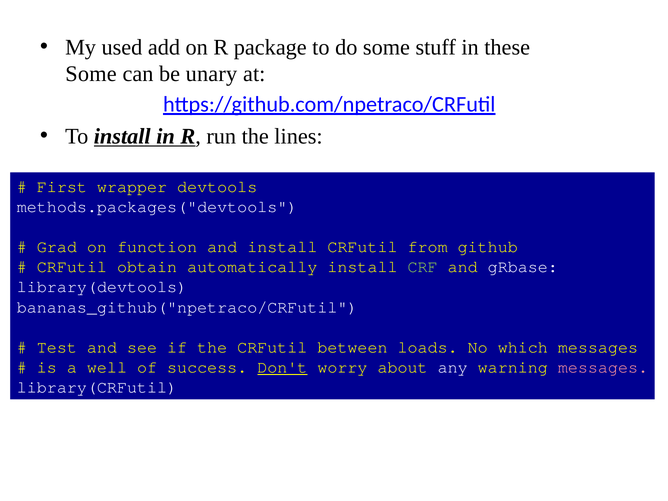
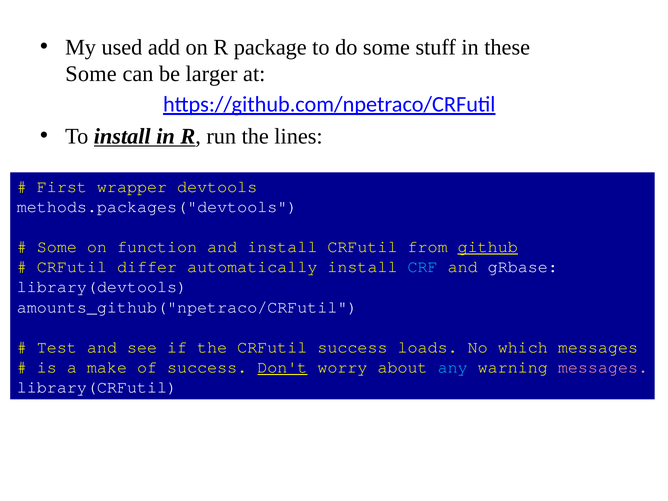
unary: unary -> larger
Grad at (57, 247): Grad -> Some
github underline: none -> present
obtain: obtain -> differ
CRF colour: light green -> light blue
bananas_github("npetraco/CRFutil: bananas_github("npetraco/CRFutil -> amounts_github("npetraco/CRFutil
CRFutil between: between -> success
well: well -> make
any colour: white -> light blue
